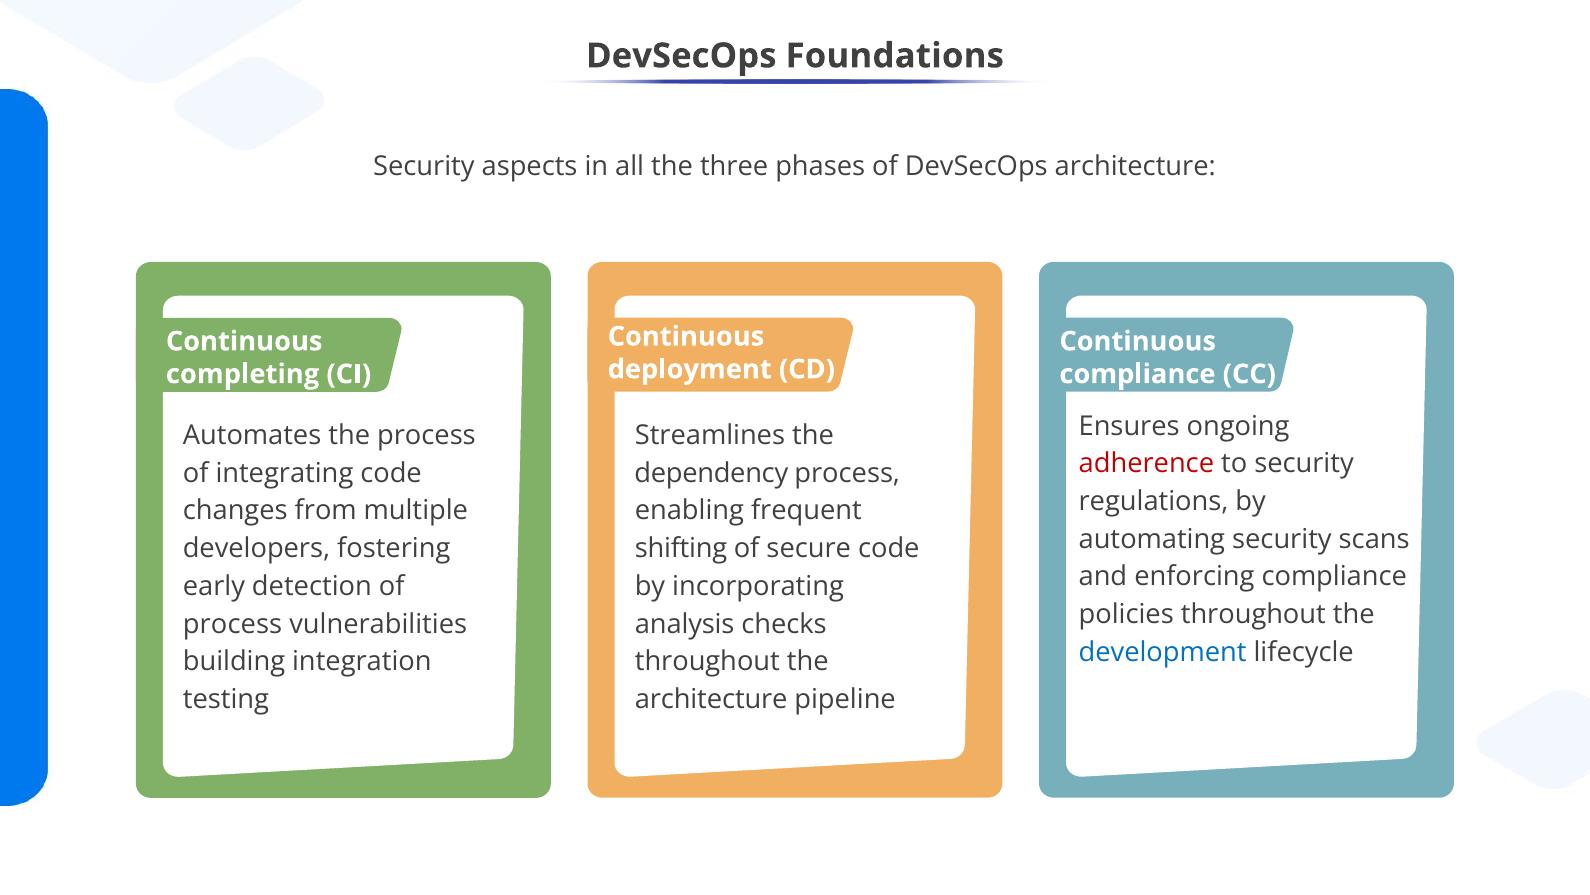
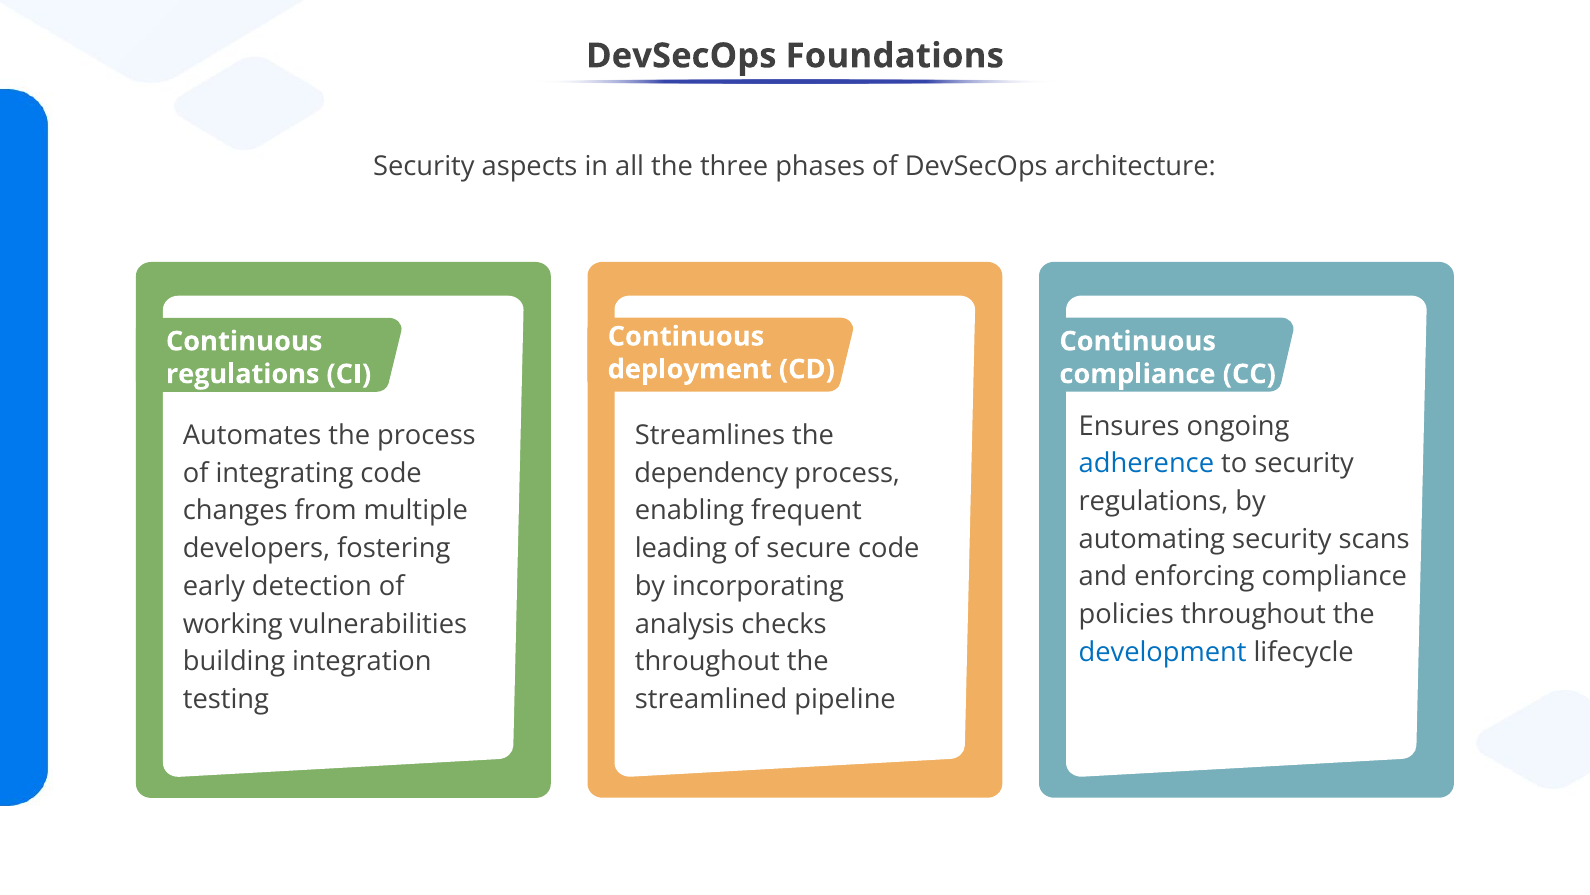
completing at (243, 374): completing -> regulations
adherence colour: red -> blue
shifting: shifting -> leading
process at (233, 624): process -> working
architecture at (711, 699): architecture -> streamlined
